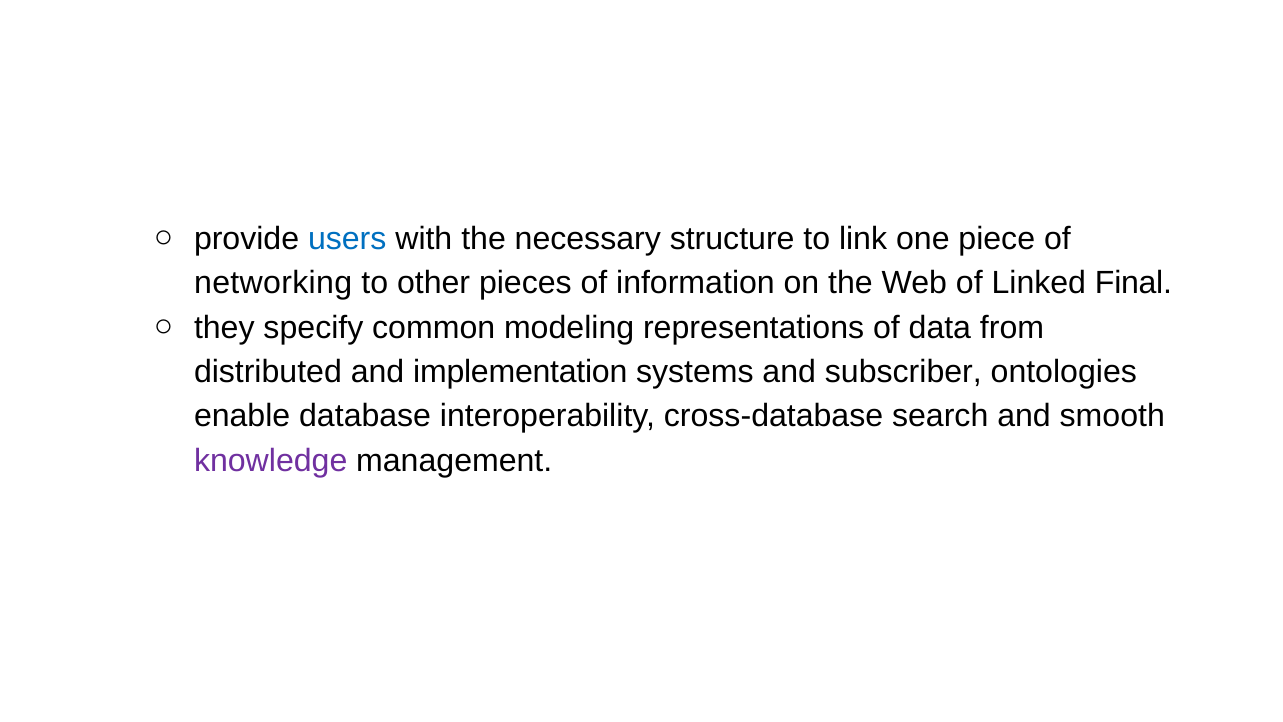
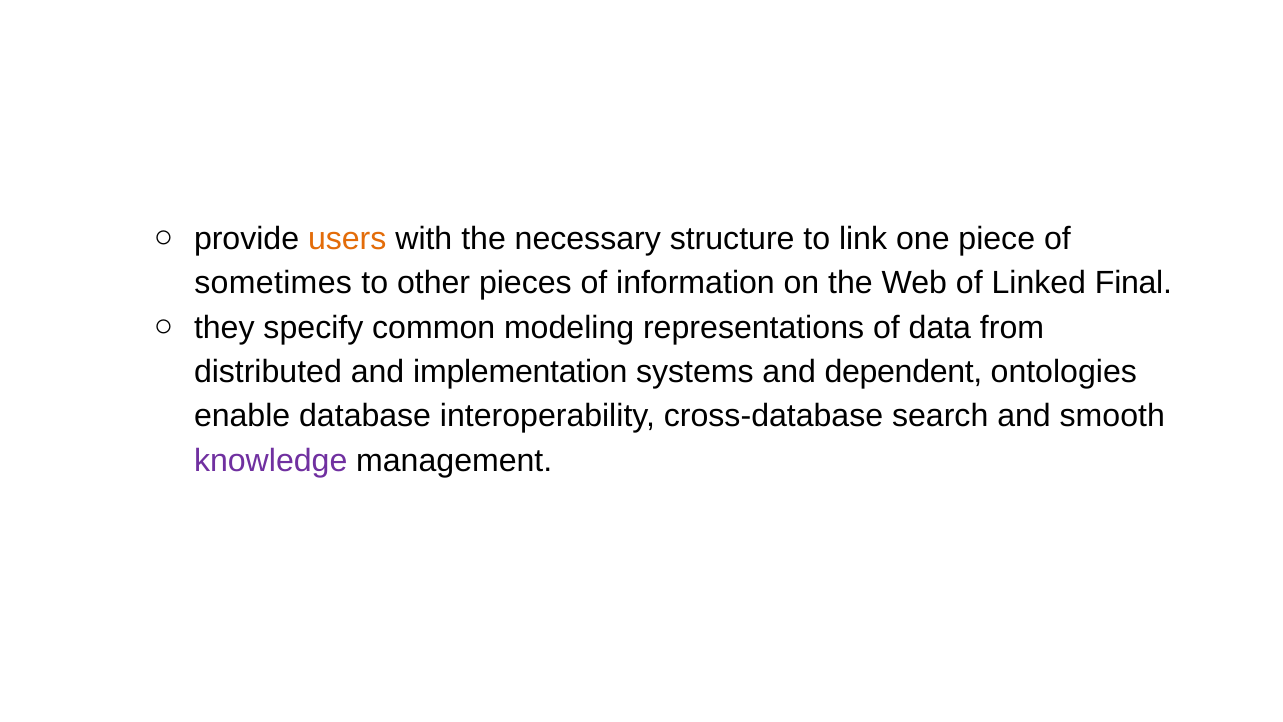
users colour: blue -> orange
networking: networking -> sometimes
subscriber: subscriber -> dependent
